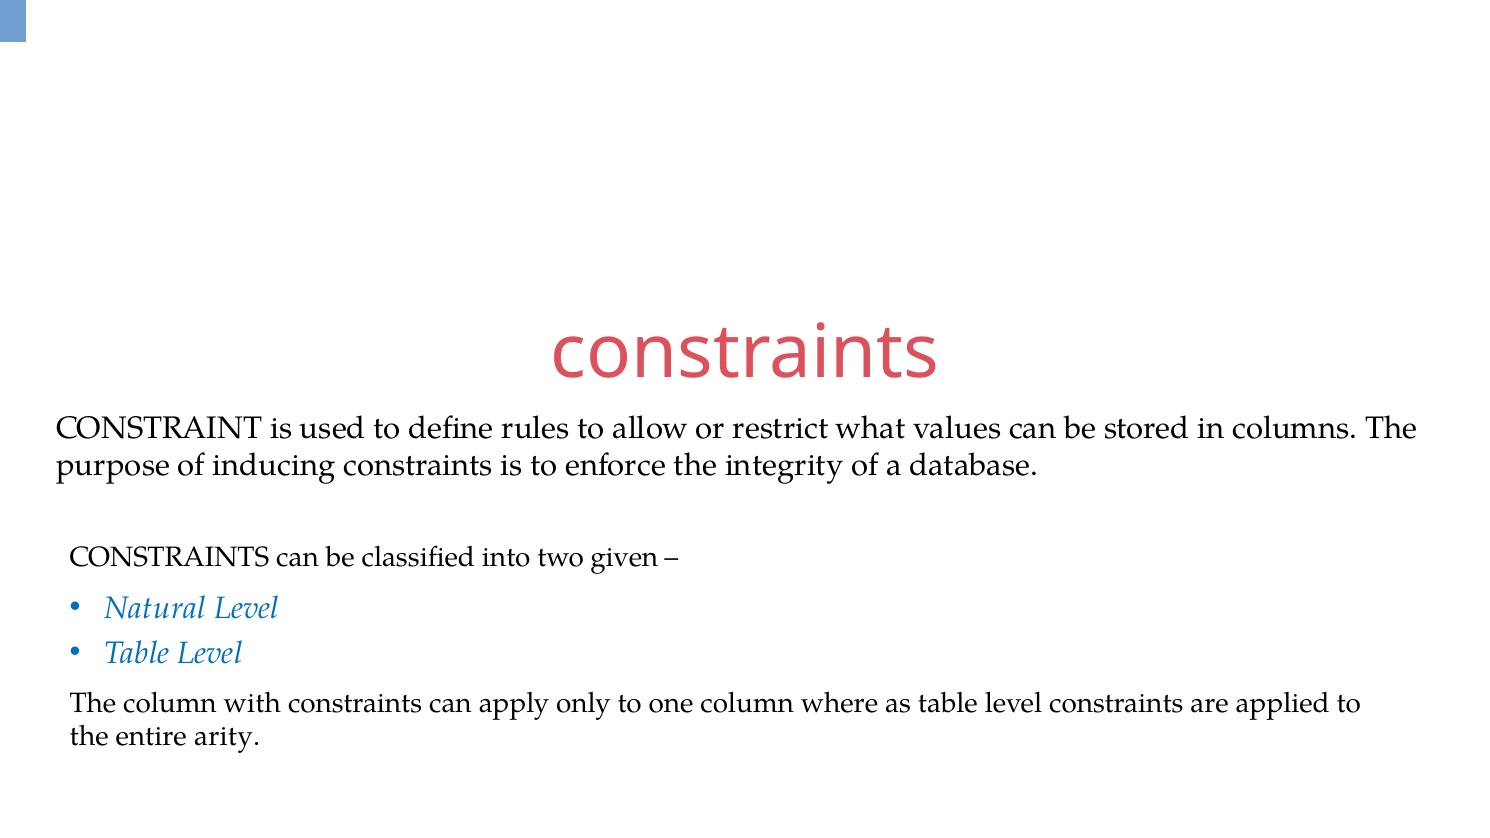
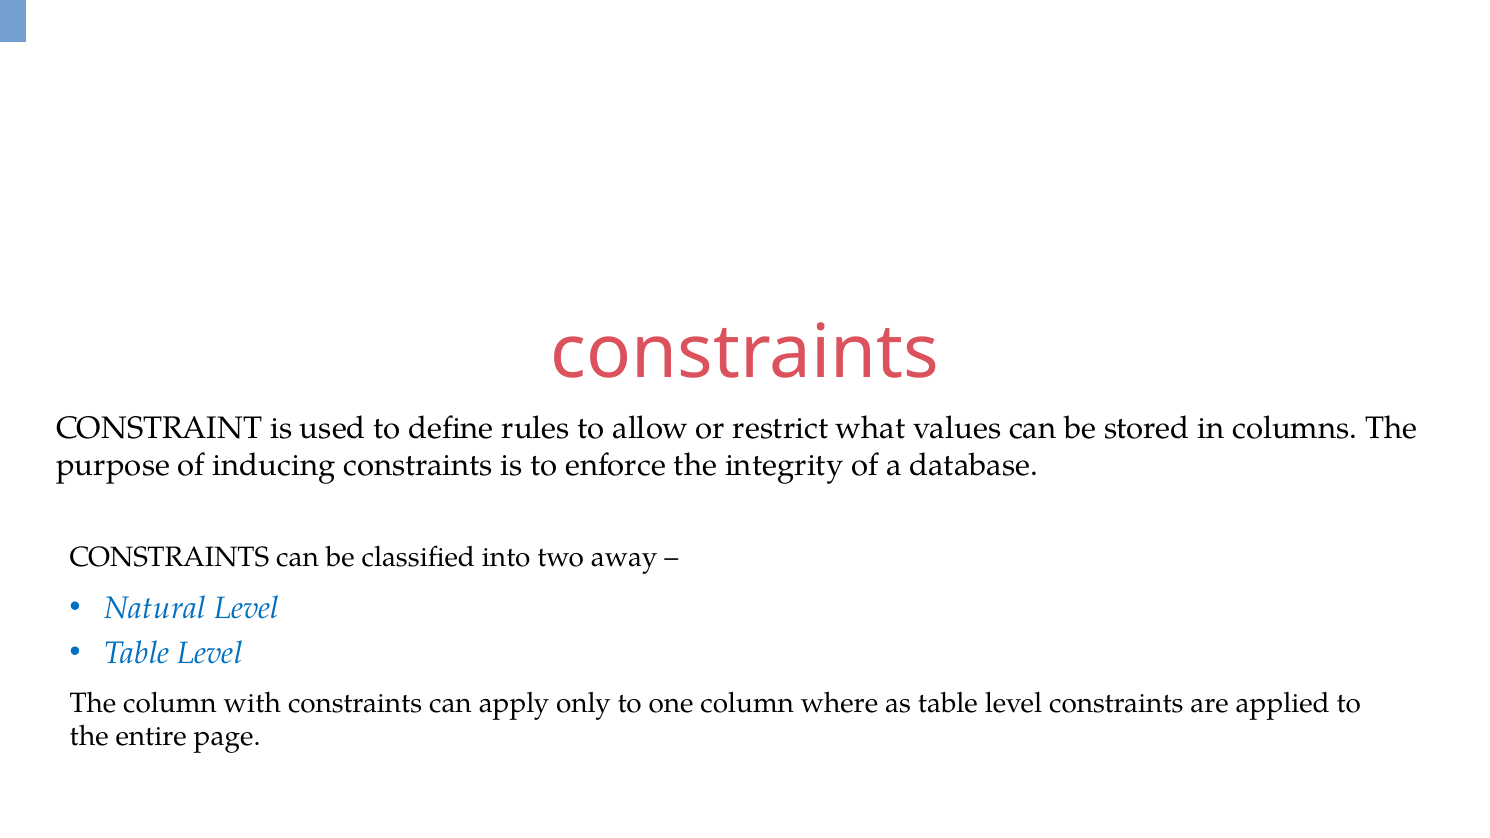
given: given -> away
arity: arity -> page
